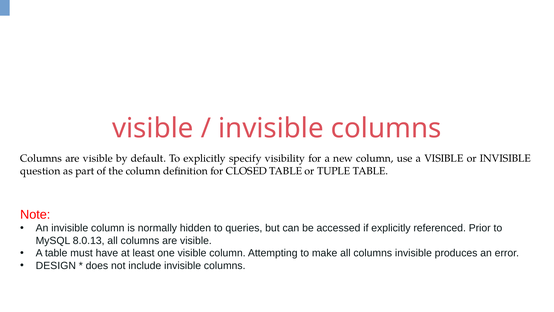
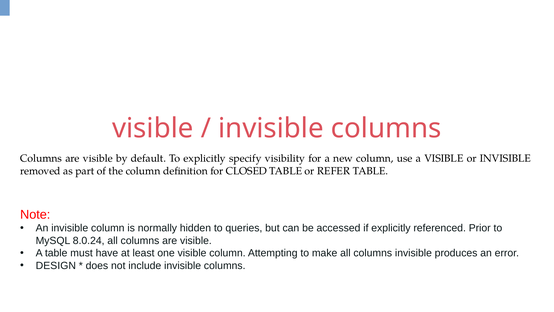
question: question -> removed
TUPLE: TUPLE -> REFER
8.0.13: 8.0.13 -> 8.0.24
